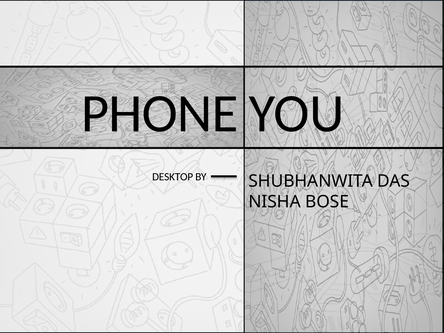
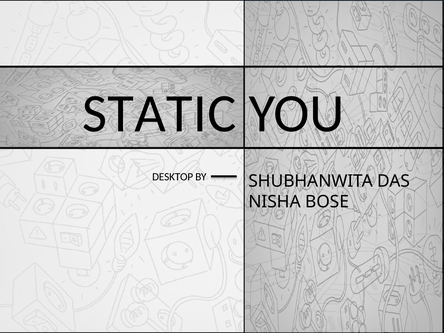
PHONE: PHONE -> STATIC
